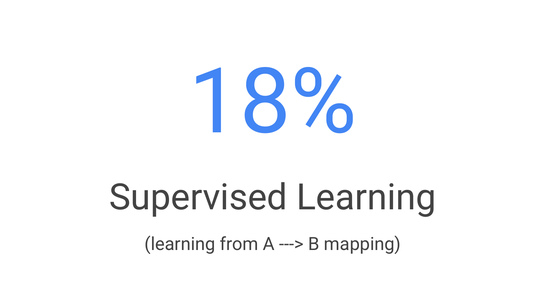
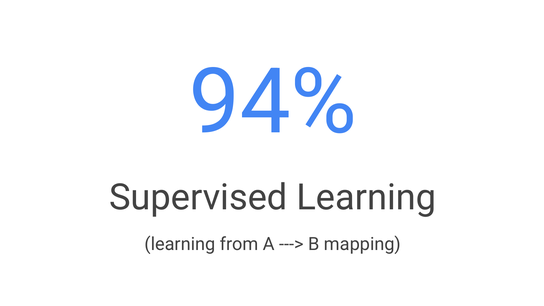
18%: 18% -> 94%
